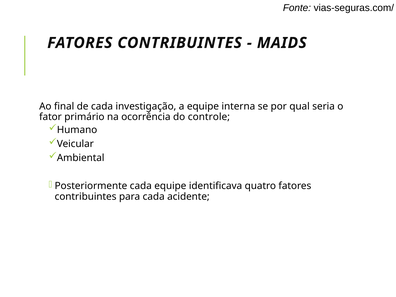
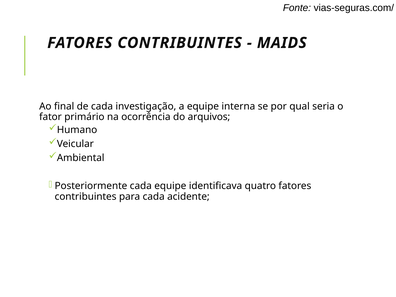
controle: controle -> arquivos
